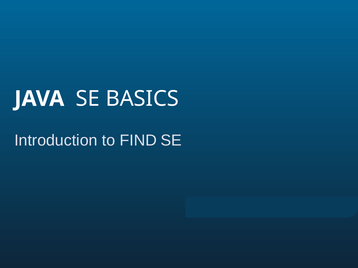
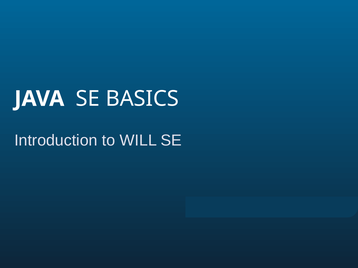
FIND: FIND -> WILL
